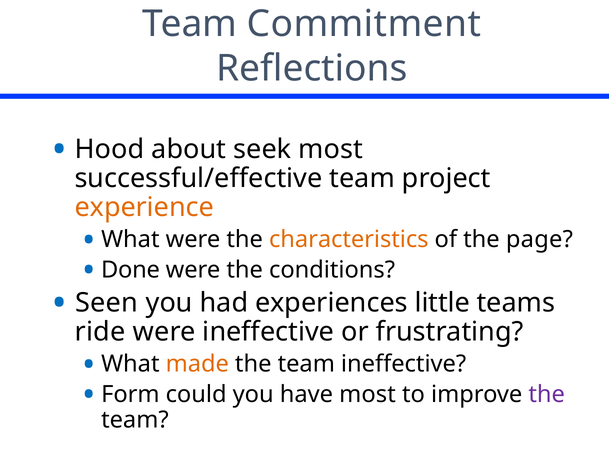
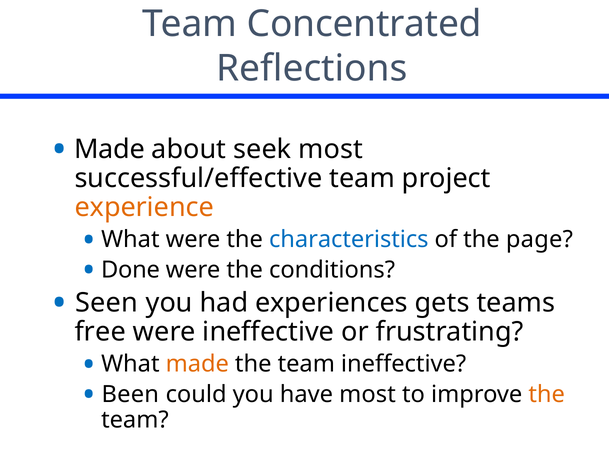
Commitment: Commitment -> Concentrated
Hood at (109, 149): Hood -> Made
characteristics colour: orange -> blue
little: little -> gets
ride: ride -> free
Form: Form -> Been
the at (547, 395) colour: purple -> orange
